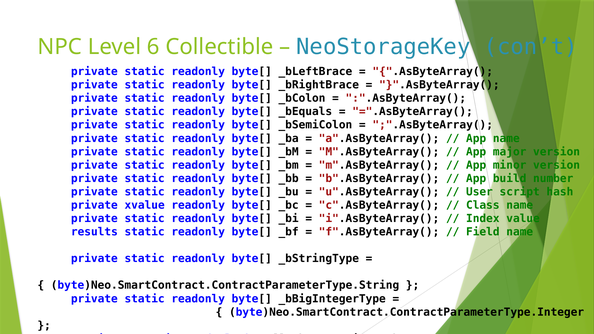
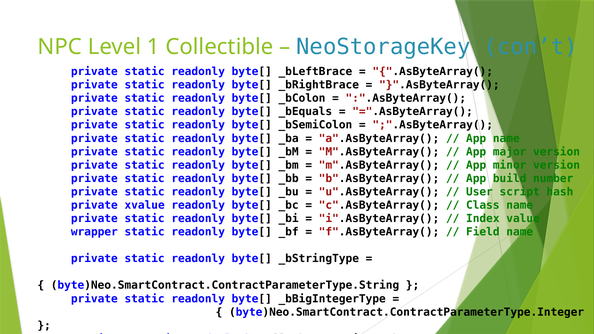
6: 6 -> 1
results: results -> wrapper
